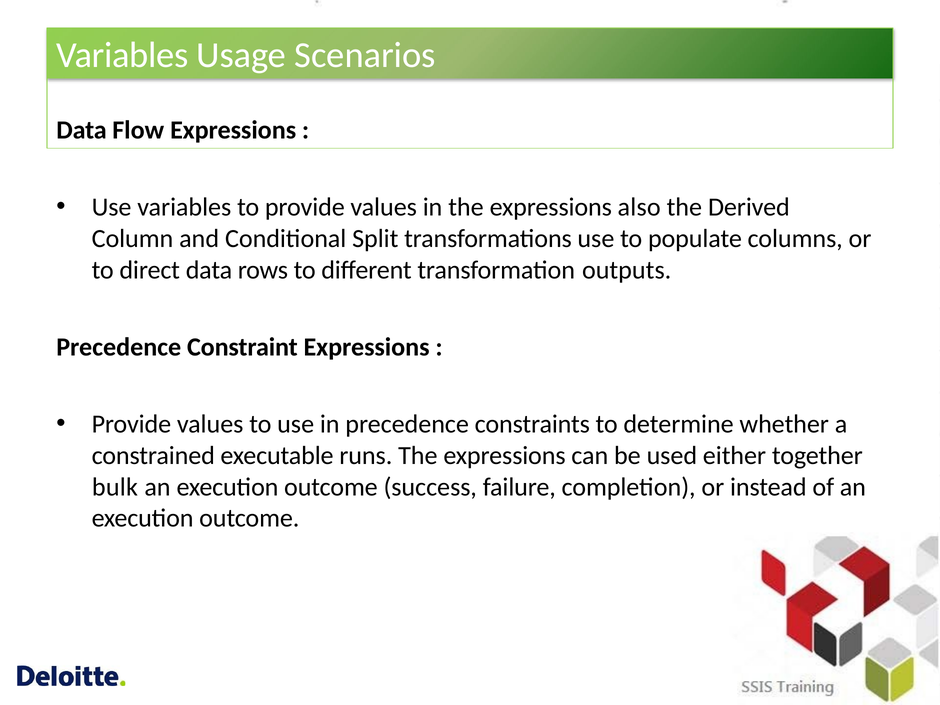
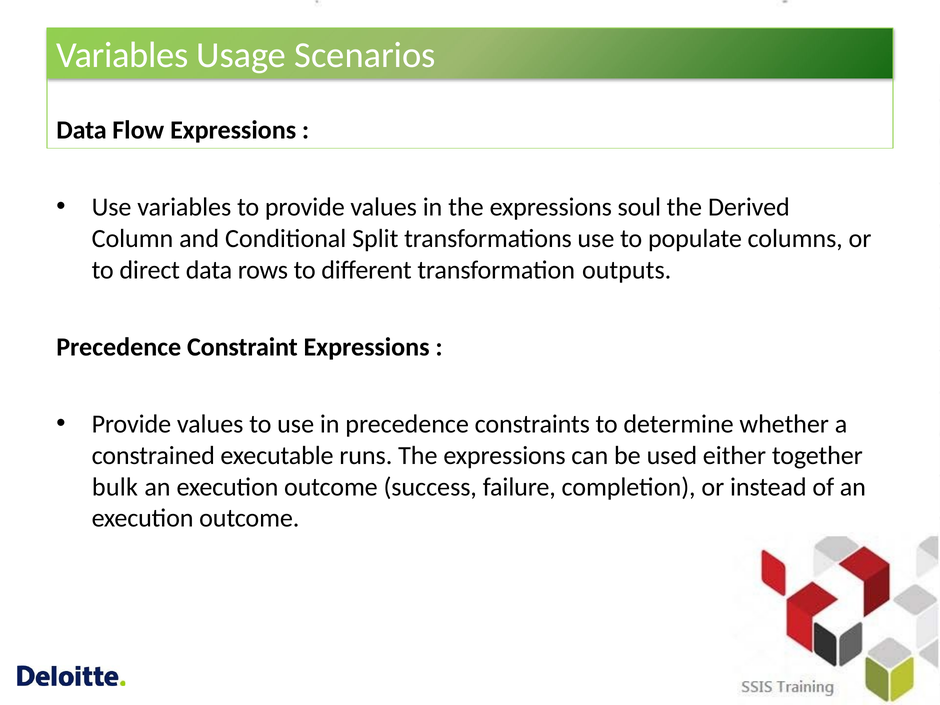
also: also -> soul
